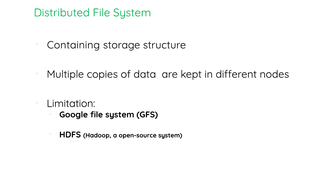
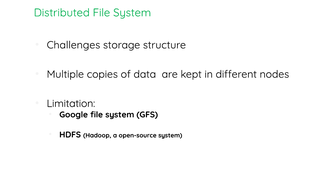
Containing: Containing -> Challenges
